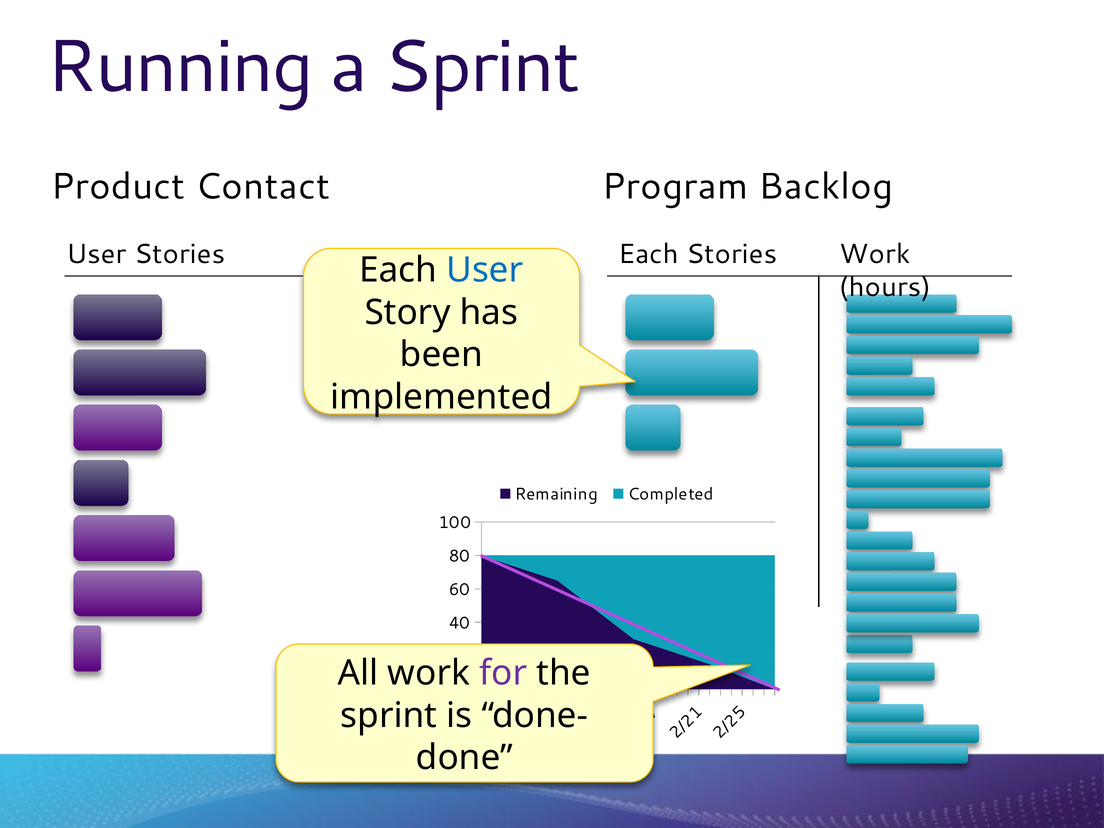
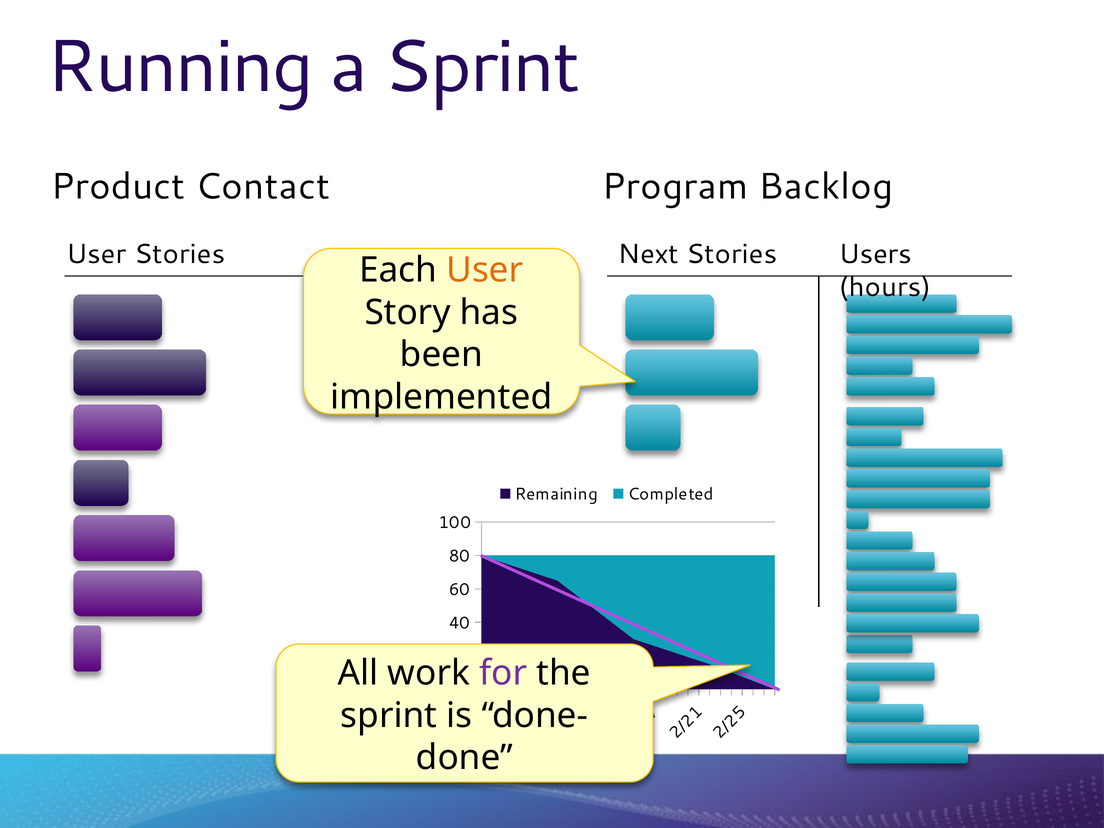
Stories Each: Each -> Next
Stories Work: Work -> Users
User at (485, 270) colour: blue -> orange
